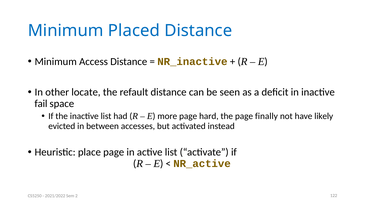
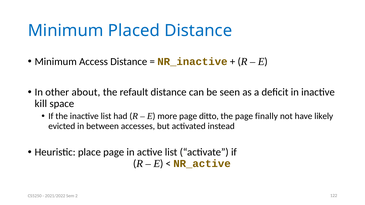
locate: locate -> about
fail: fail -> kill
hard: hard -> ditto
